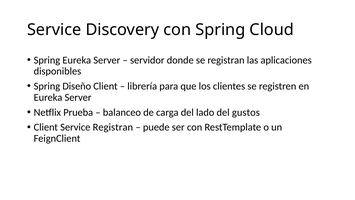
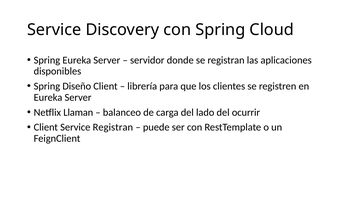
Prueba: Prueba -> Llaman
gustos: gustos -> ocurrir
